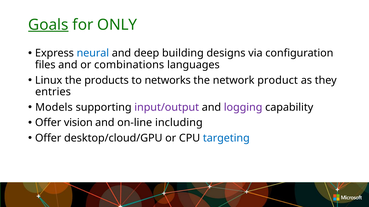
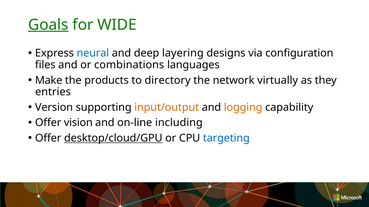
ONLY: ONLY -> WIDE
building: building -> layering
Linux: Linux -> Make
networks: networks -> directory
product: product -> virtually
Models: Models -> Version
input/output colour: purple -> orange
logging colour: purple -> orange
desktop/cloud/GPU underline: none -> present
